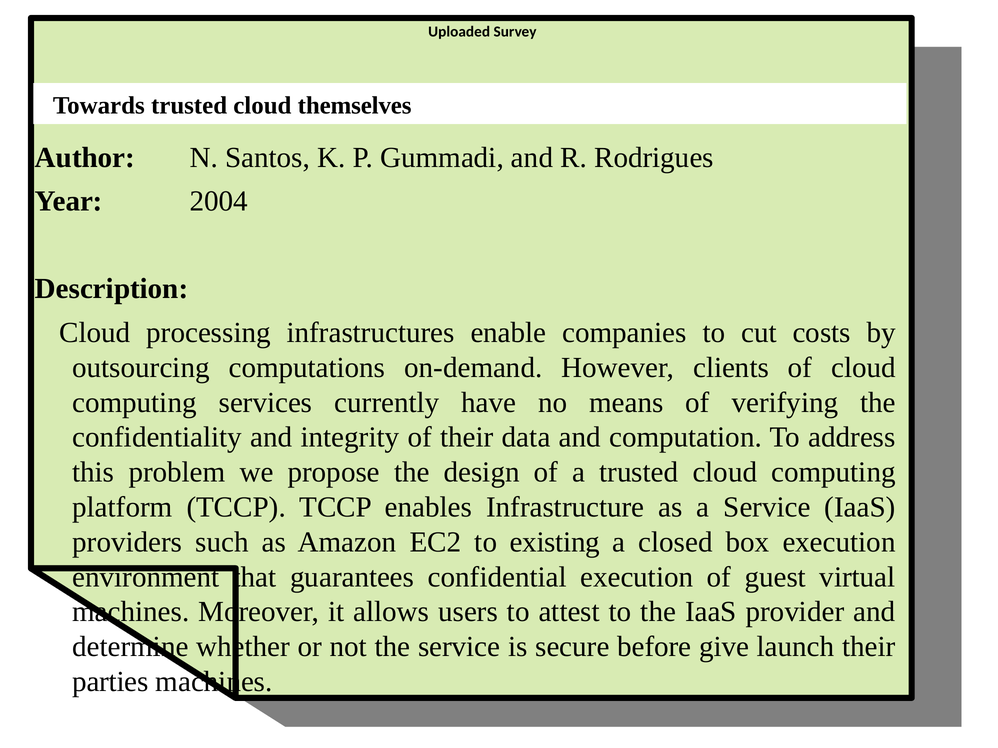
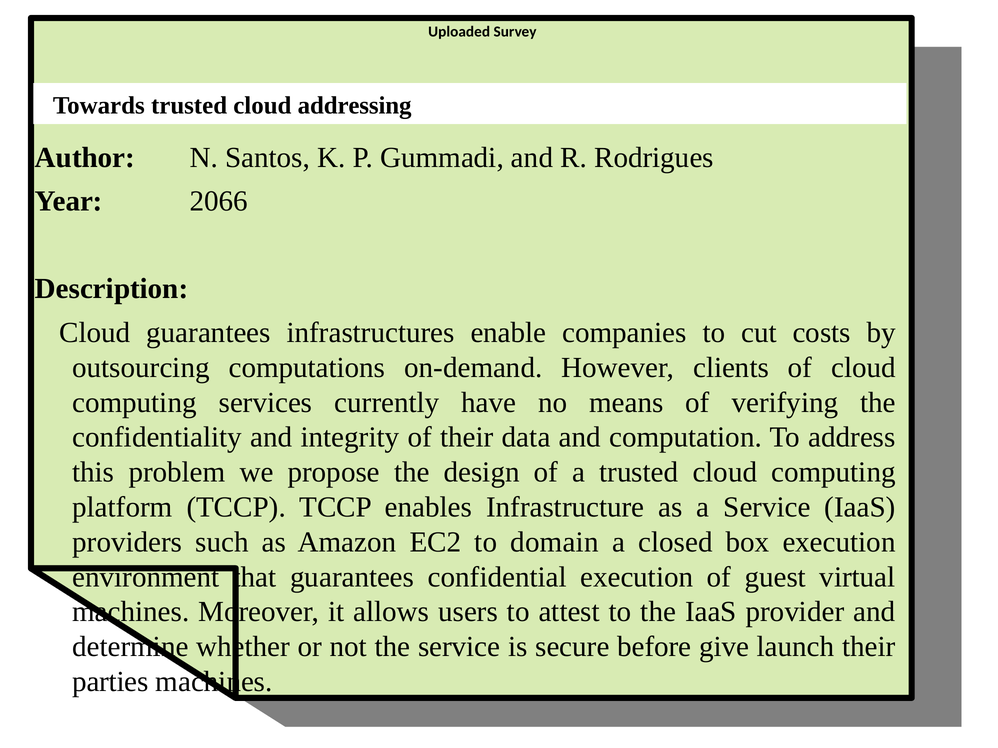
themselves: themselves -> addressing
2004: 2004 -> 2066
Cloud processing: processing -> guarantees
existing: existing -> domain
